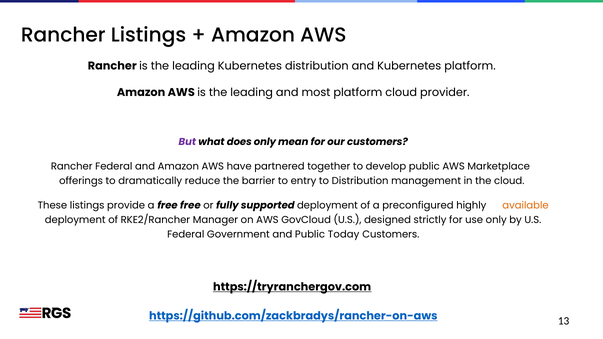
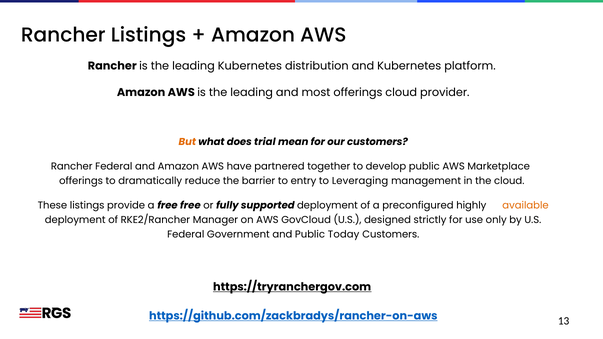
most platform: platform -> offerings
But colour: purple -> orange
does only: only -> trial
to Distribution: Distribution -> Leveraging
